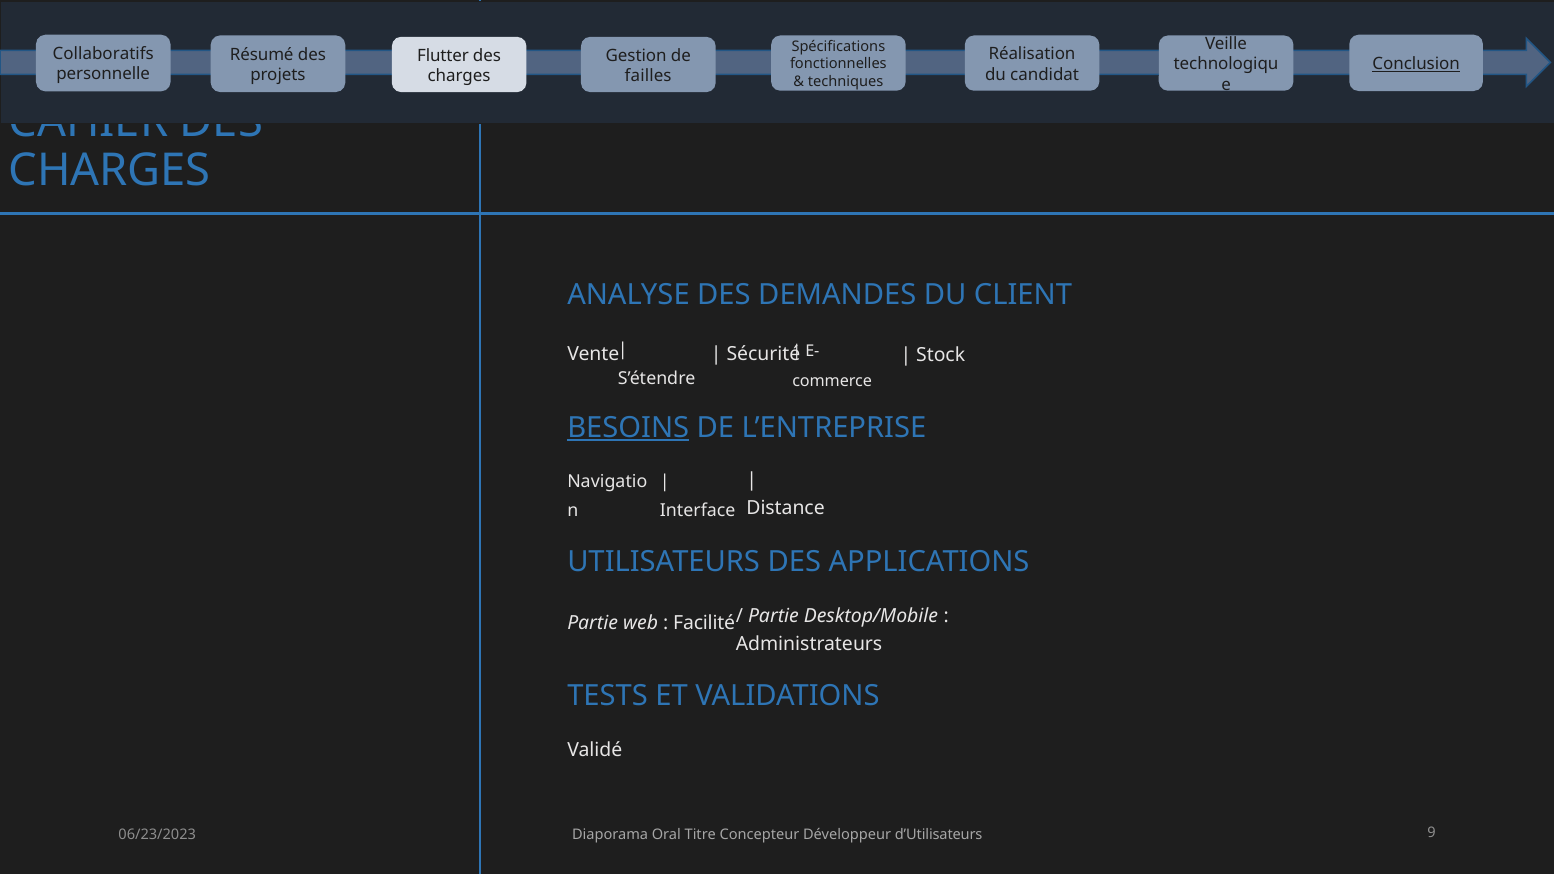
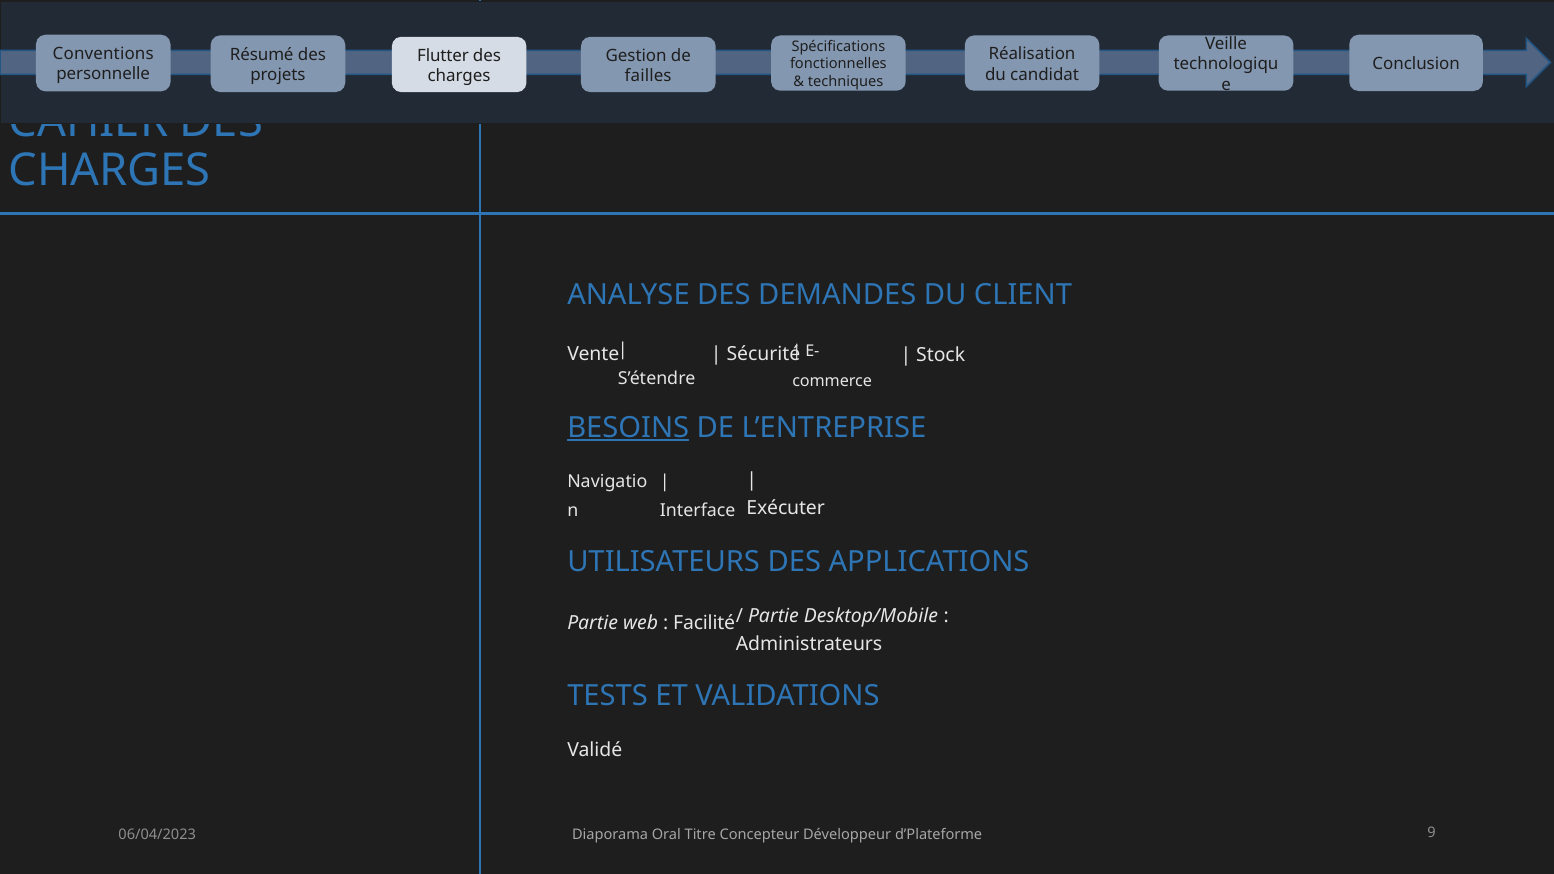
Collaboratifs: Collaboratifs -> Conventions
Conclusion underline: present -> none
Distance: Distance -> Exécuter
06/23/2023: 06/23/2023 -> 06/04/2023
d’Utilisateurs: d’Utilisateurs -> d’Plateforme
